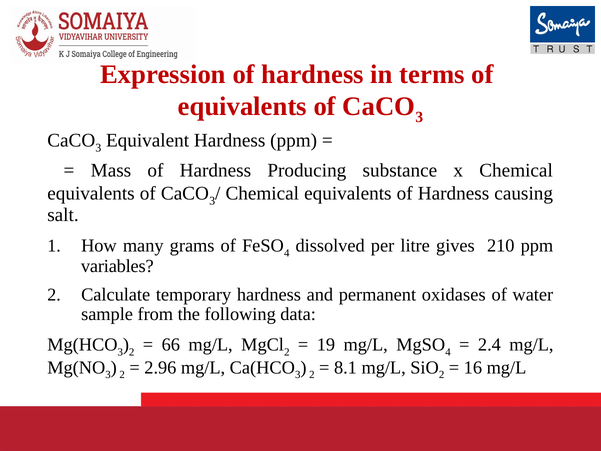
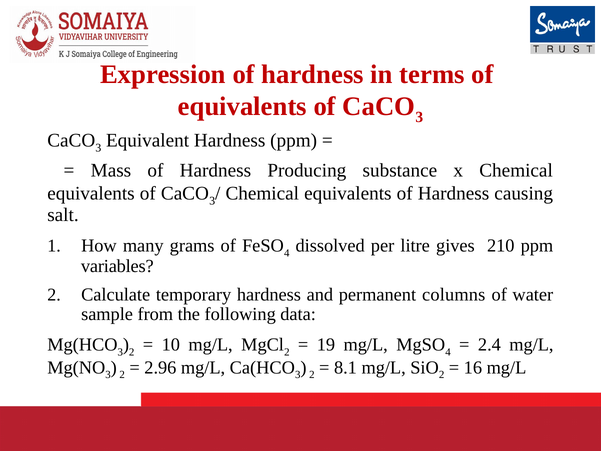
oxidases: oxidases -> columns
66: 66 -> 10
